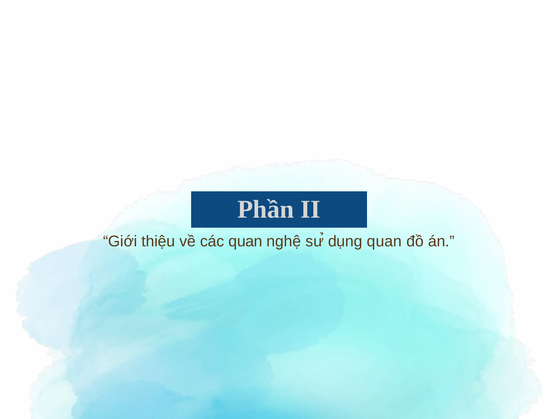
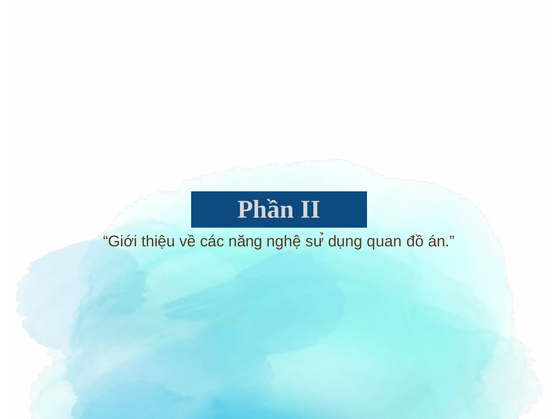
các quan: quan -> năng
